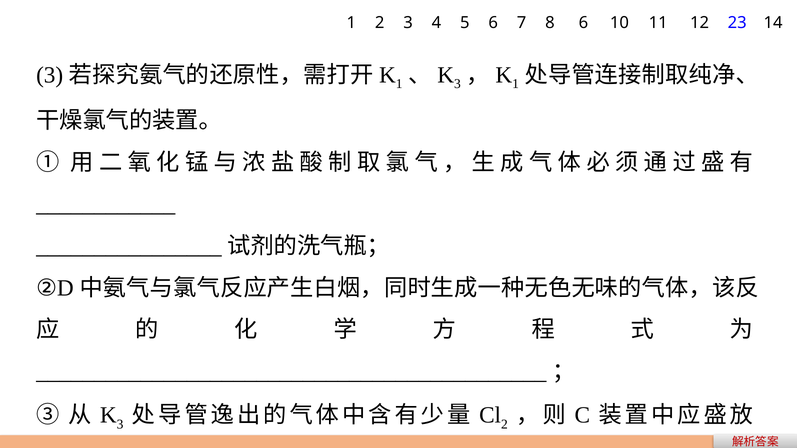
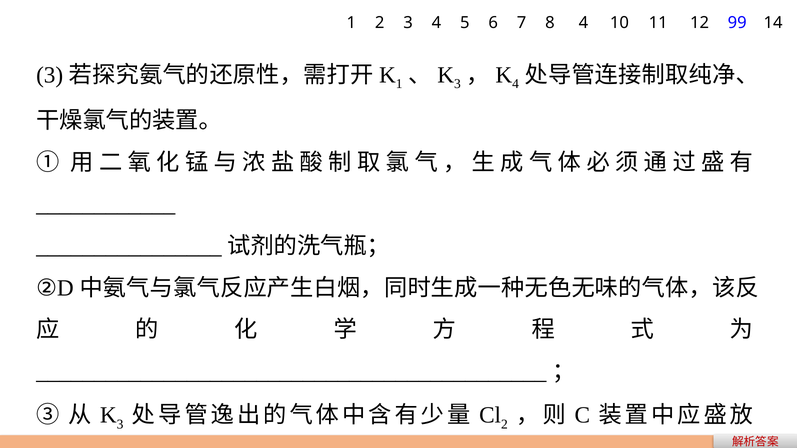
8 6: 6 -> 4
23: 23 -> 99
1 at (516, 84): 1 -> 4
